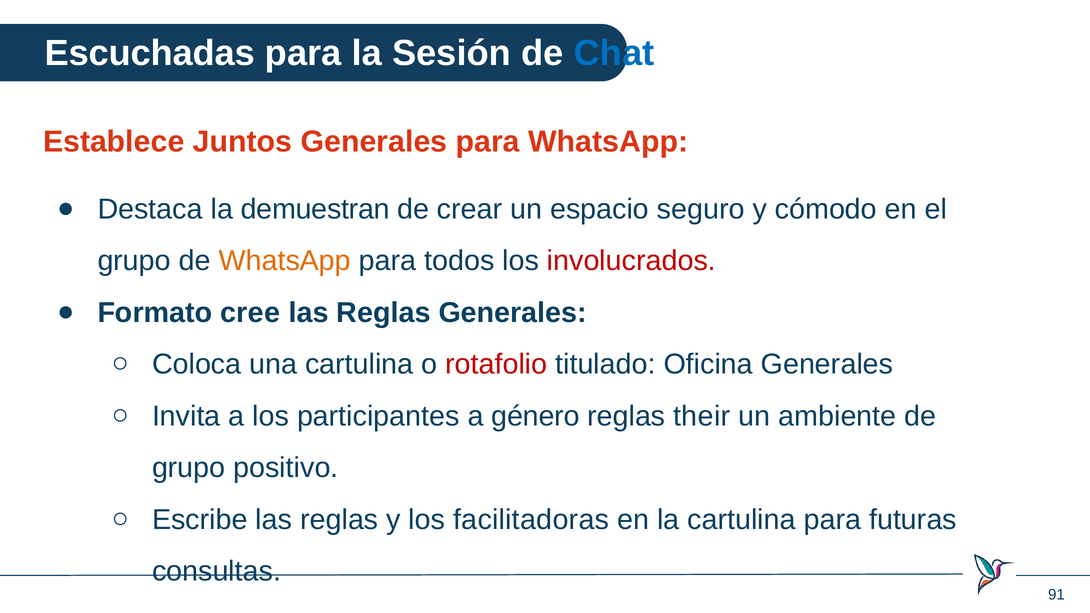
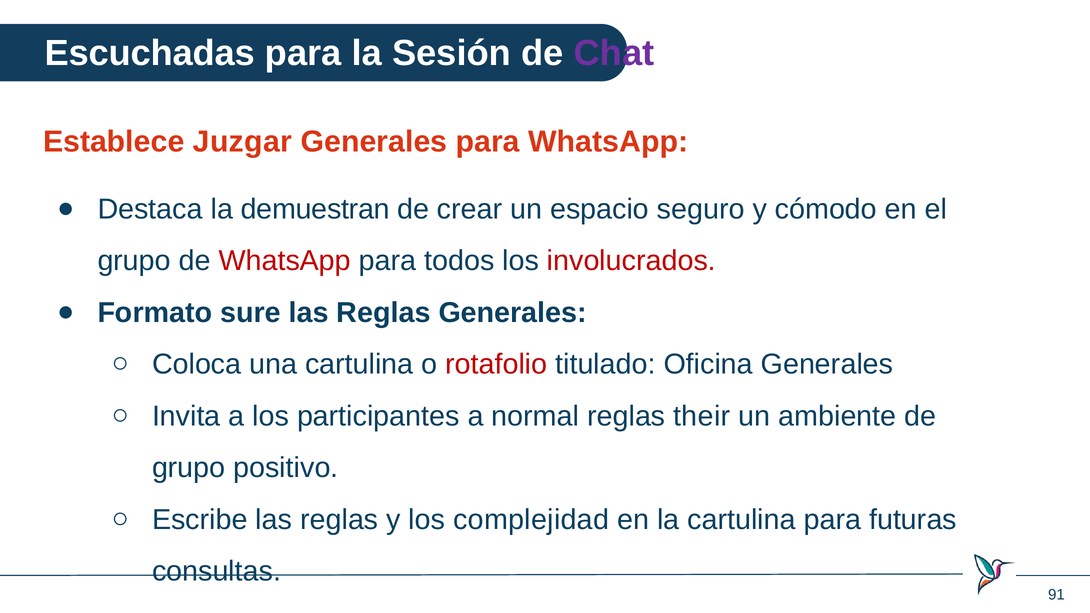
Chat colour: blue -> purple
Juntos: Juntos -> Juzgar
WhatsApp at (285, 261) colour: orange -> red
cree: cree -> sure
género: género -> normal
facilitadoras: facilitadoras -> complejidad
